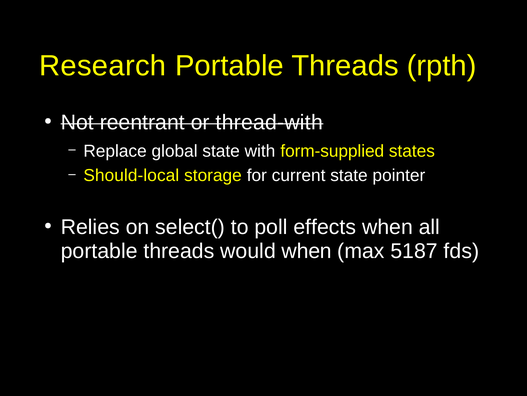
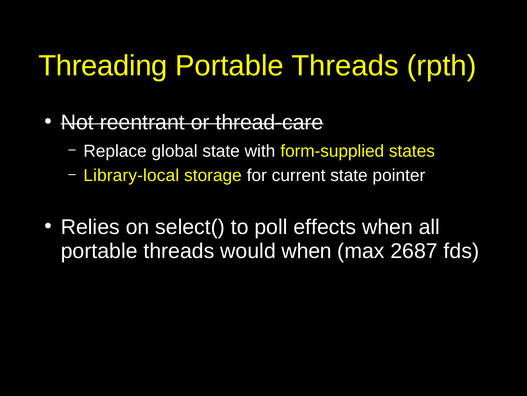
Research: Research -> Threading
thread-with: thread-with -> thread-care
Should-local: Should-local -> Library-local
5187: 5187 -> 2687
